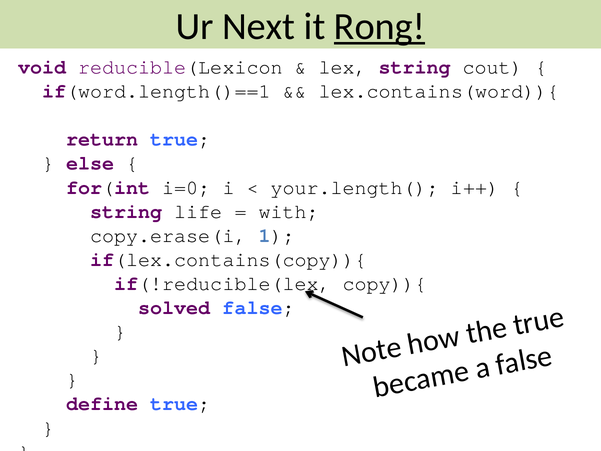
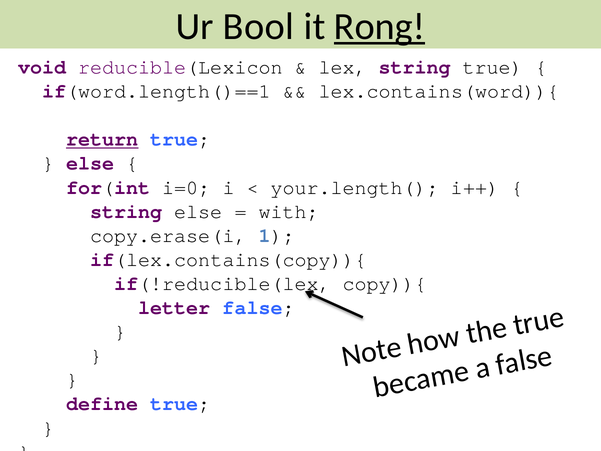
Next: Next -> Bool
string cout: cout -> true
return underline: none -> present
string life: life -> else
solved: solved -> letter
